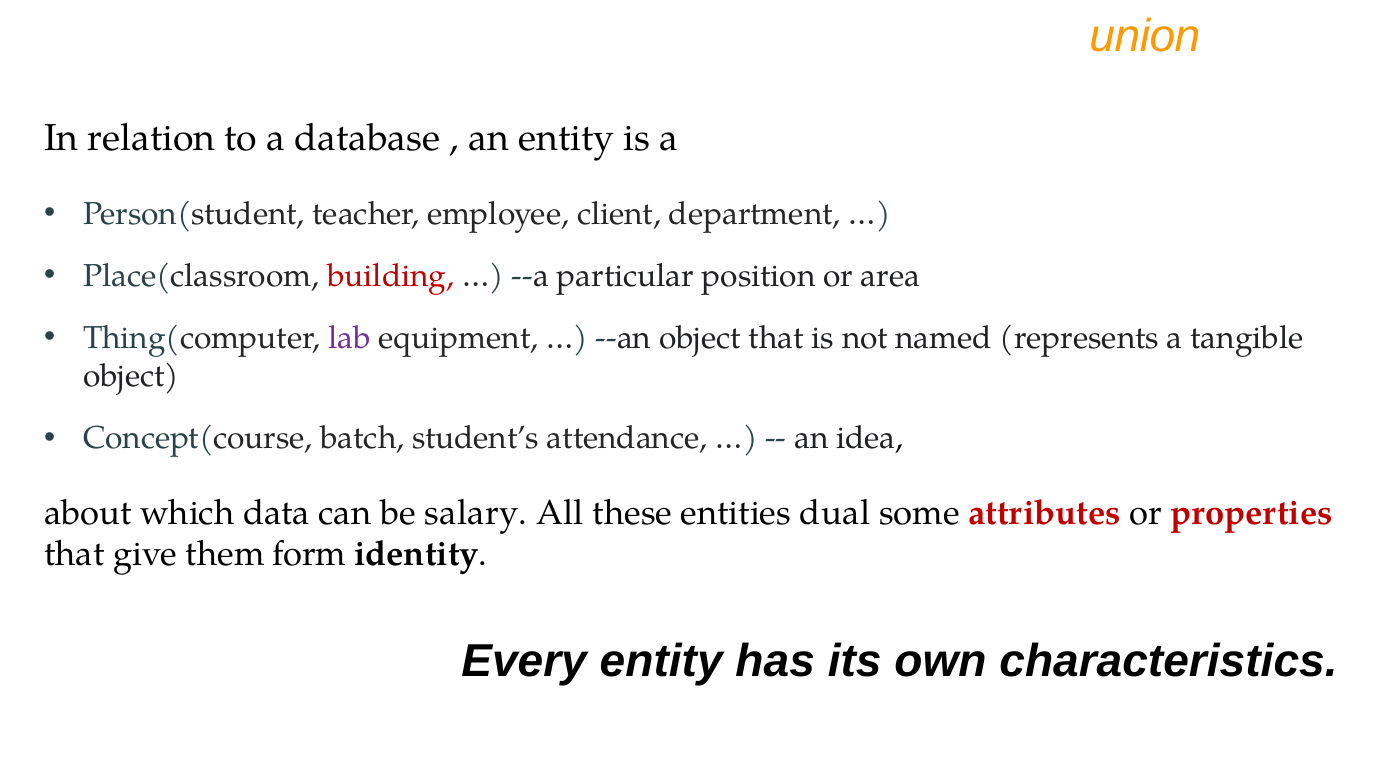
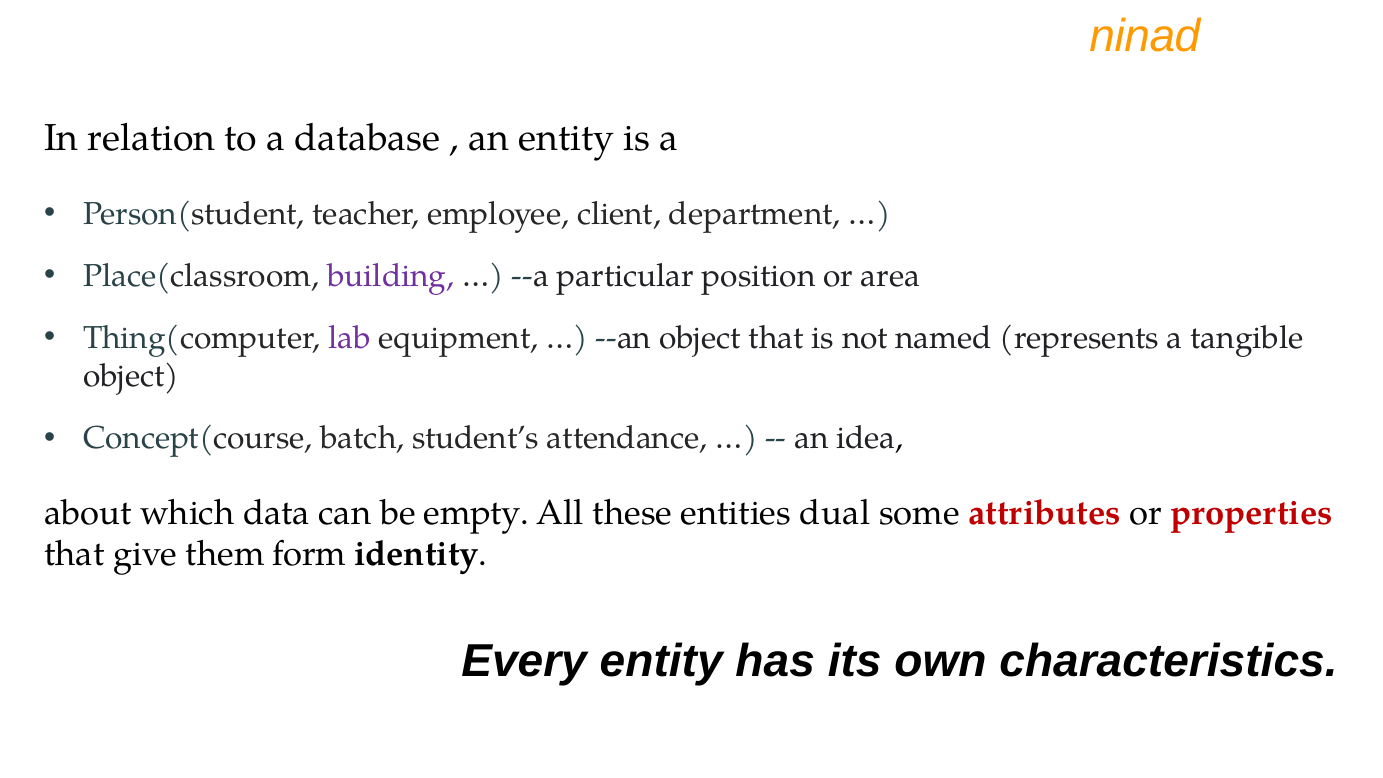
union: union -> ninad
building colour: red -> purple
salary: salary -> empty
